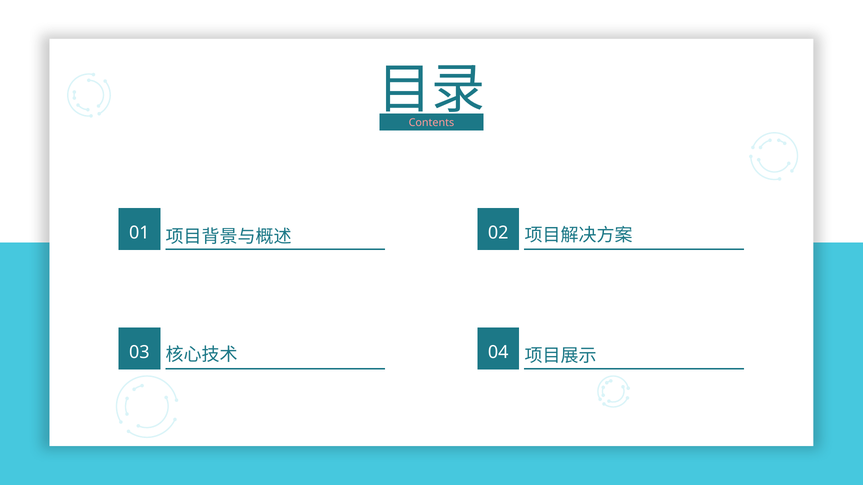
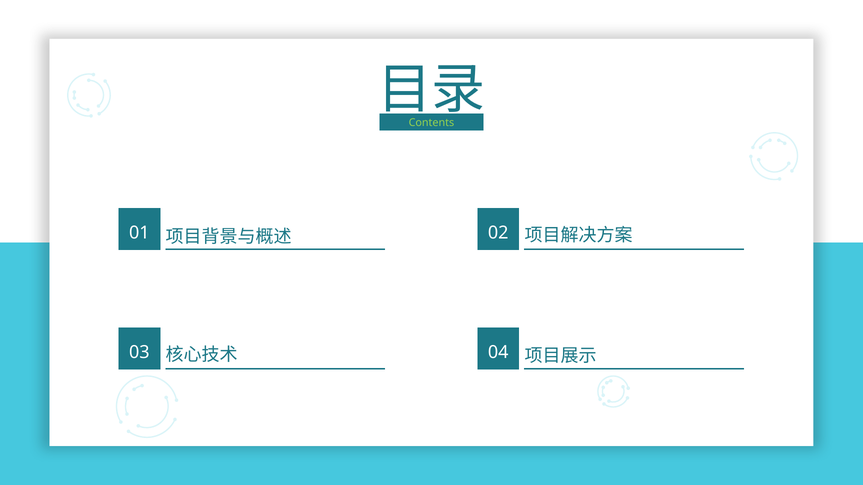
Contents colour: pink -> light green
